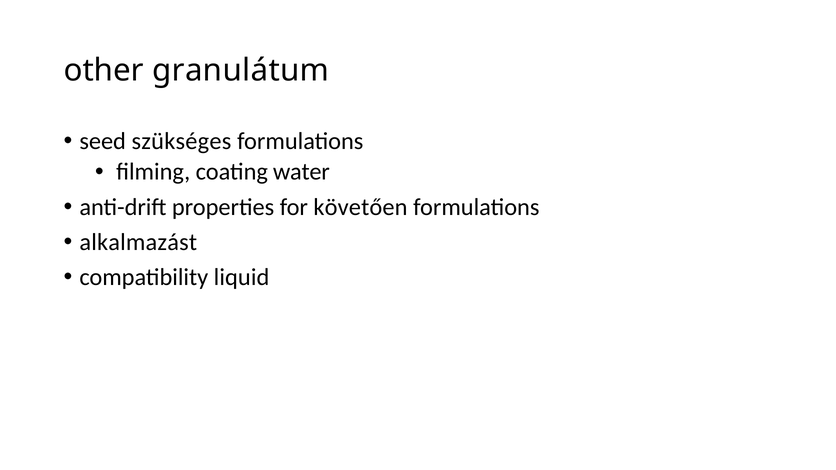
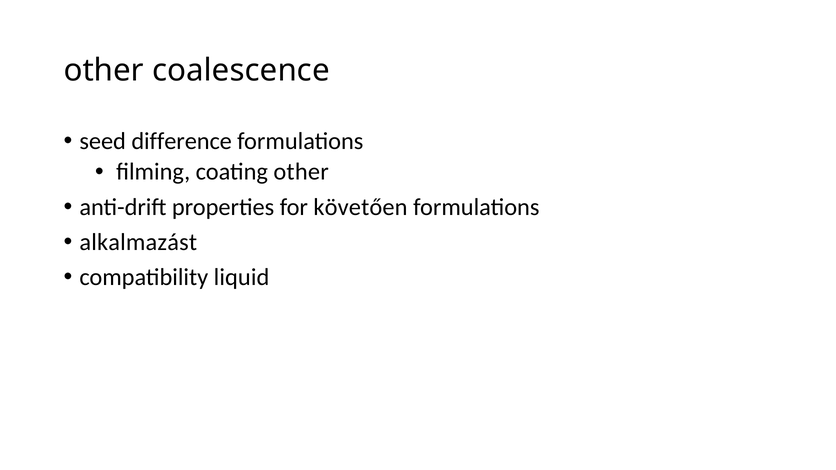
granulátum: granulátum -> coalescence
szükséges: szükséges -> difference
coating water: water -> other
